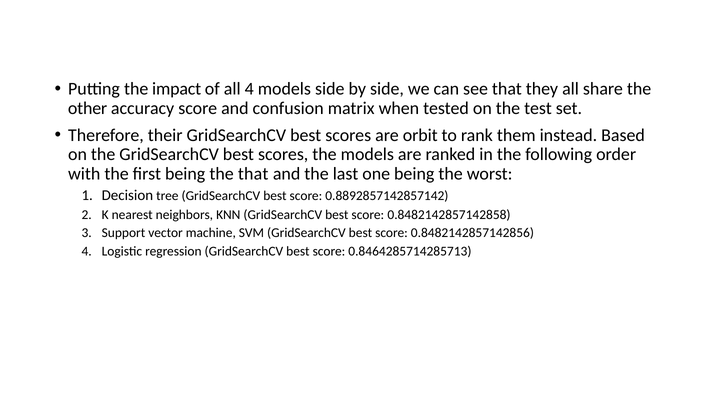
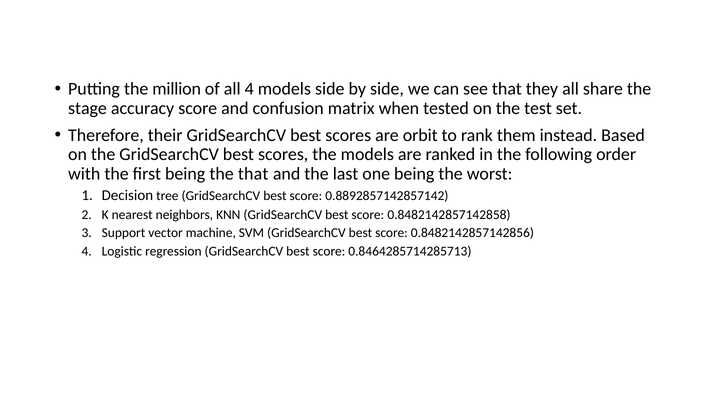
impact: impact -> million
other: other -> stage
